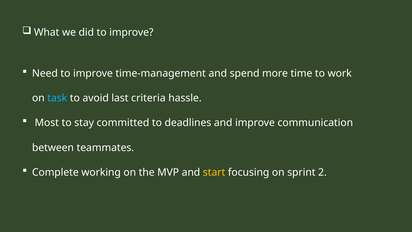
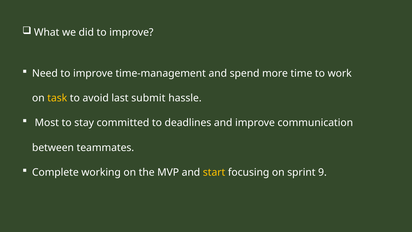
task colour: light blue -> yellow
criteria: criteria -> submit
2: 2 -> 9
